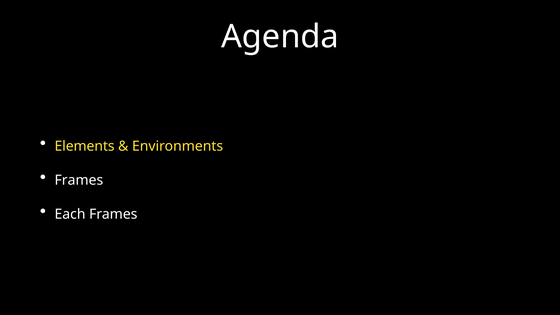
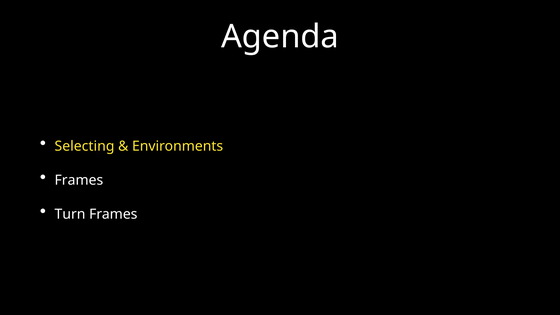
Elements: Elements -> Selecting
Each: Each -> Turn
